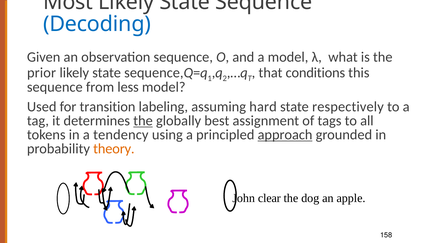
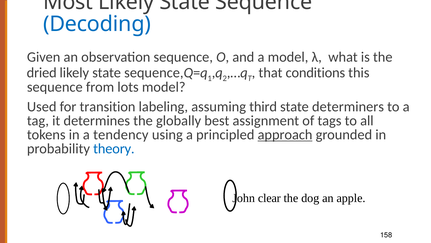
prior: prior -> dried
less: less -> lots
hard: hard -> third
respectively: respectively -> determiners
the at (143, 121) underline: present -> none
theory colour: orange -> blue
